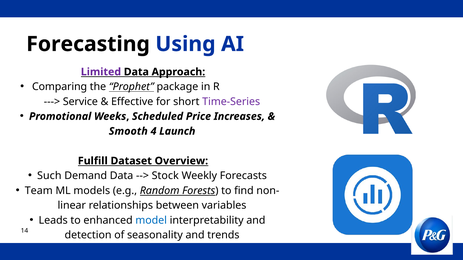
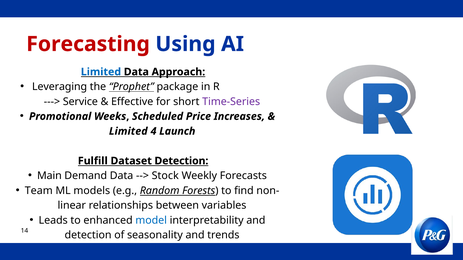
Forecasting colour: black -> red
Limited at (101, 72) colour: purple -> blue
Comparing: Comparing -> Leveraging
Smooth at (128, 131): Smooth -> Limited
Dataset Overview: Overview -> Detection
Such: Such -> Main
